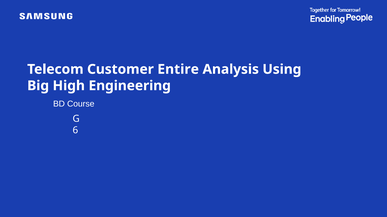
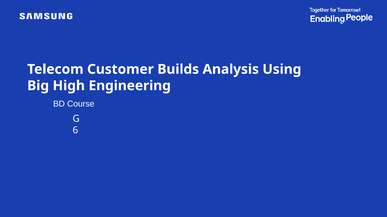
Entire: Entire -> Builds
